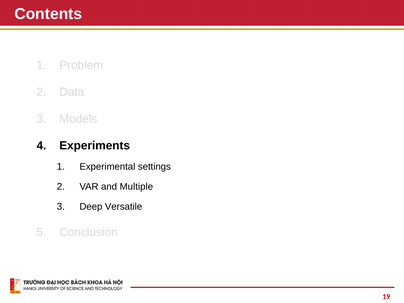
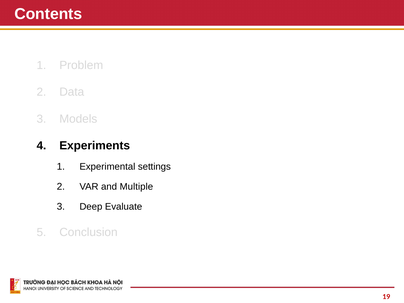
Versatile: Versatile -> Evaluate
